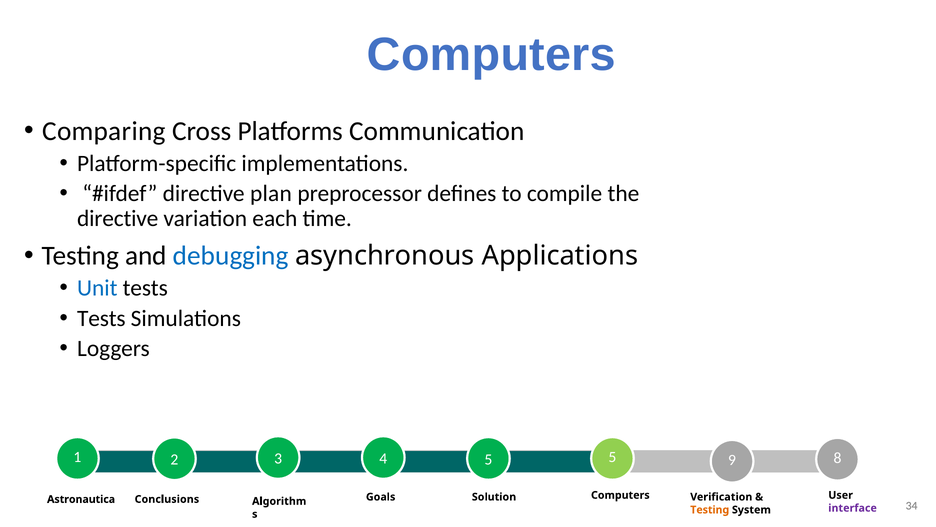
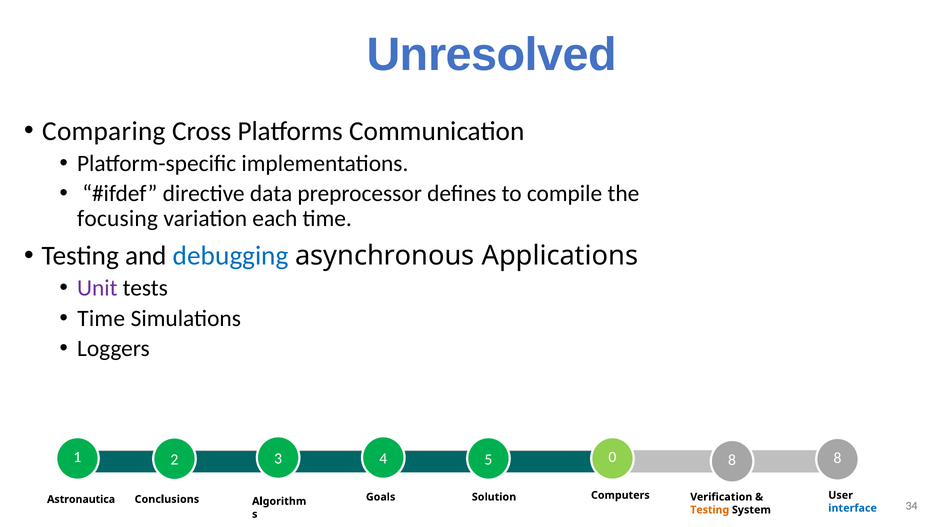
Computers at (491, 55): Computers -> Unresolved
plan: plan -> data
directive at (118, 219): directive -> focusing
Unit colour: blue -> purple
Tests at (101, 318): Tests -> Time
1 5: 5 -> 0
3 9: 9 -> 8
interface colour: purple -> blue
